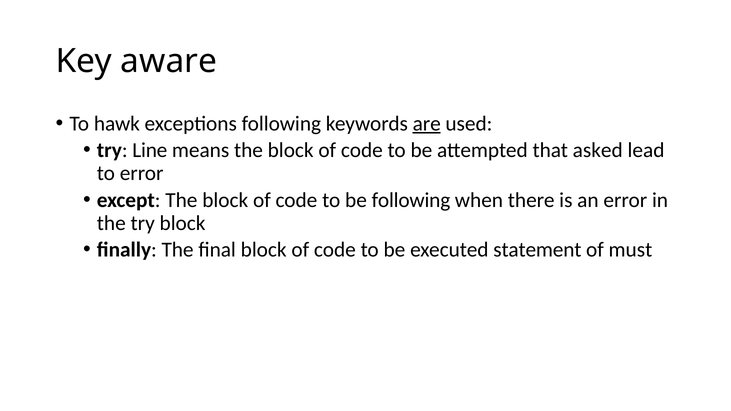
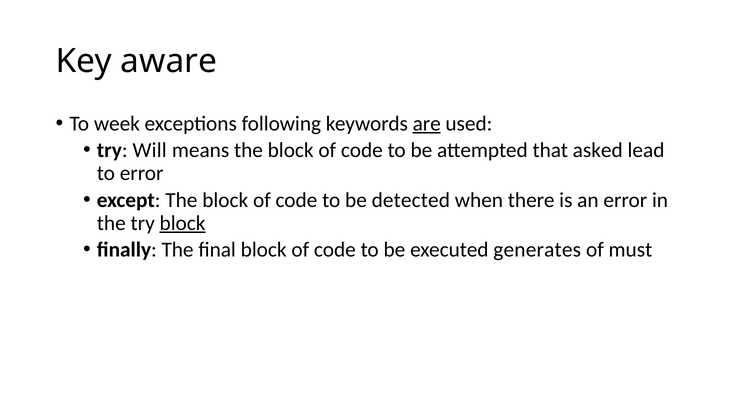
hawk: hawk -> week
Line: Line -> Will
be following: following -> detected
block at (183, 223) underline: none -> present
statement: statement -> generates
